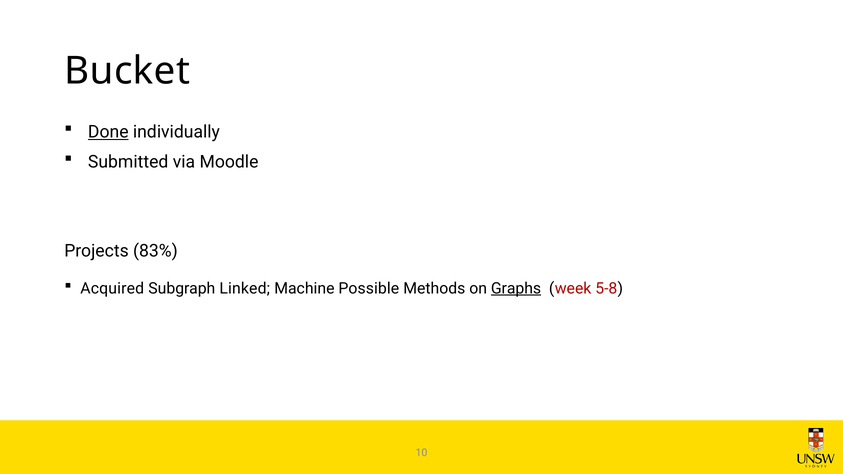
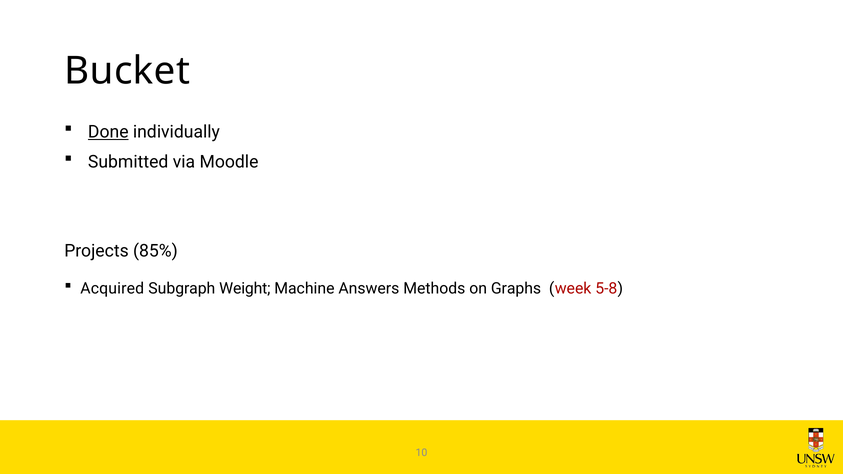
83%: 83% -> 85%
Linked: Linked -> Weight
Possible: Possible -> Answers
Graphs underline: present -> none
